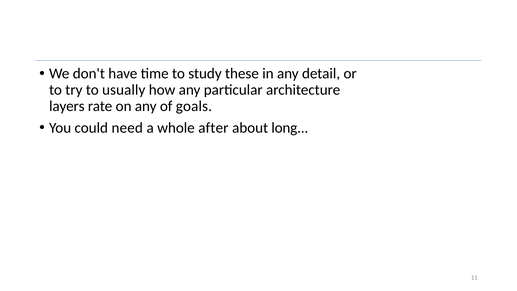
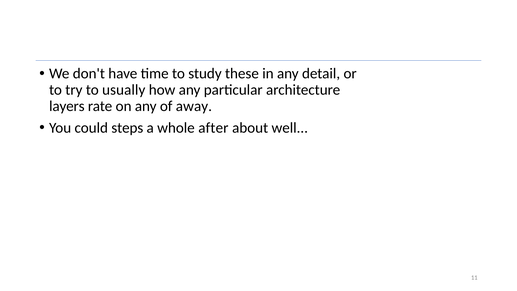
goals: goals -> away
need: need -> steps
long: long -> well
